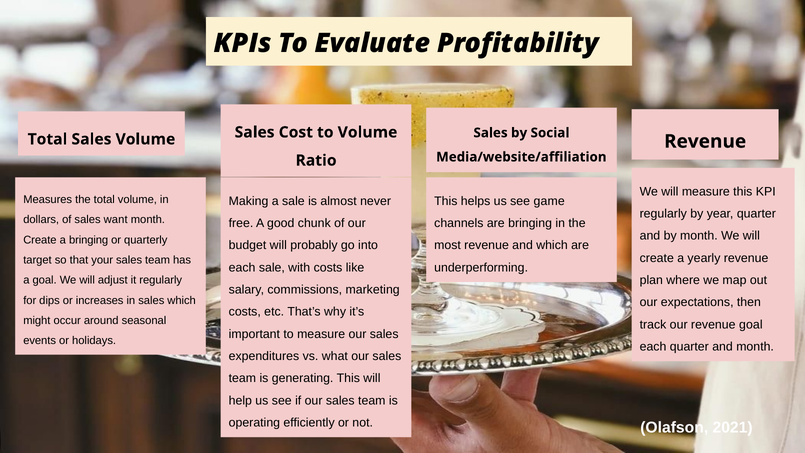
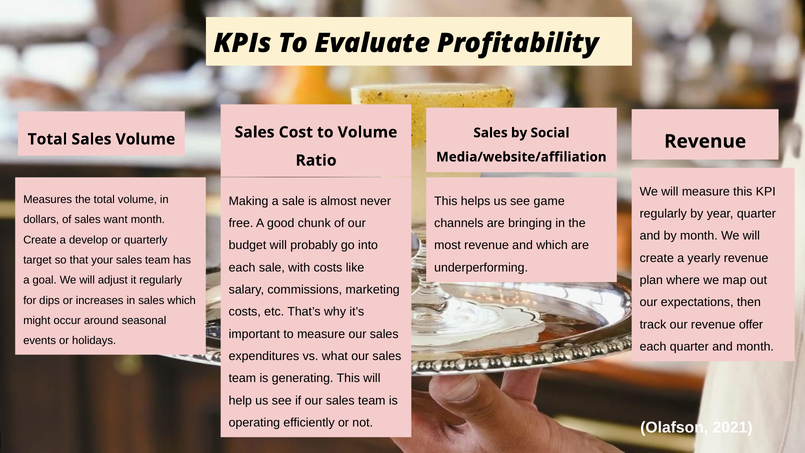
a bringing: bringing -> develop
revenue goal: goal -> offer
